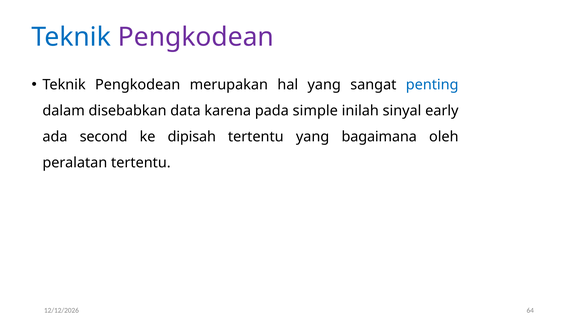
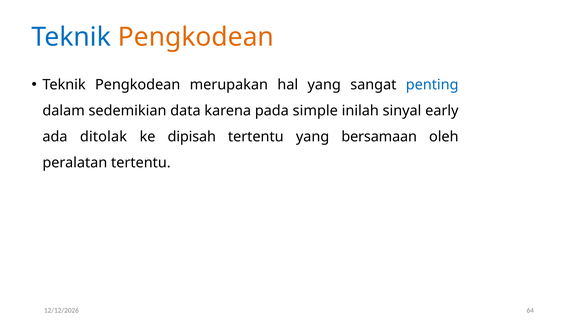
Pengkodean at (196, 37) colour: purple -> orange
disebabkan: disebabkan -> sedemikian
second: second -> ditolak
bagaimana: bagaimana -> bersamaan
